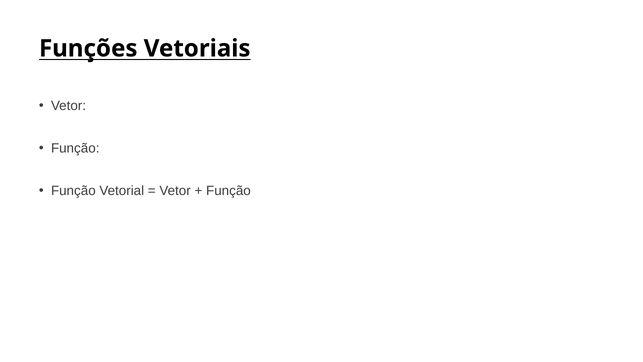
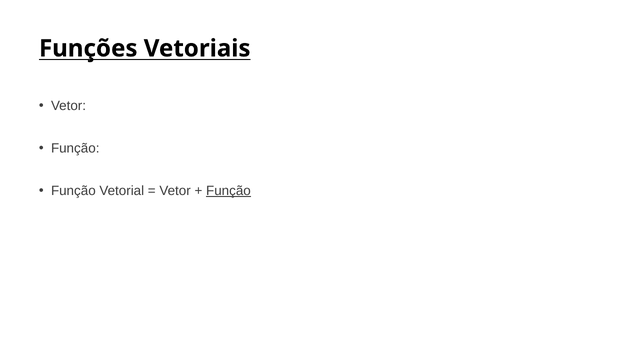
Função at (228, 191) underline: none -> present
